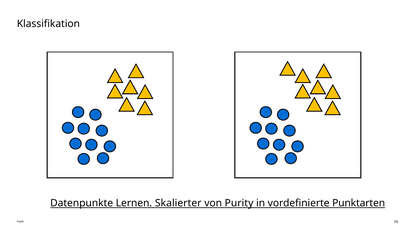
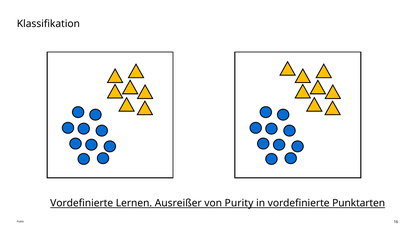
Datenpunkte at (82, 203): Datenpunkte -> Vordefinierte
Skalierter: Skalierter -> Ausreißer
